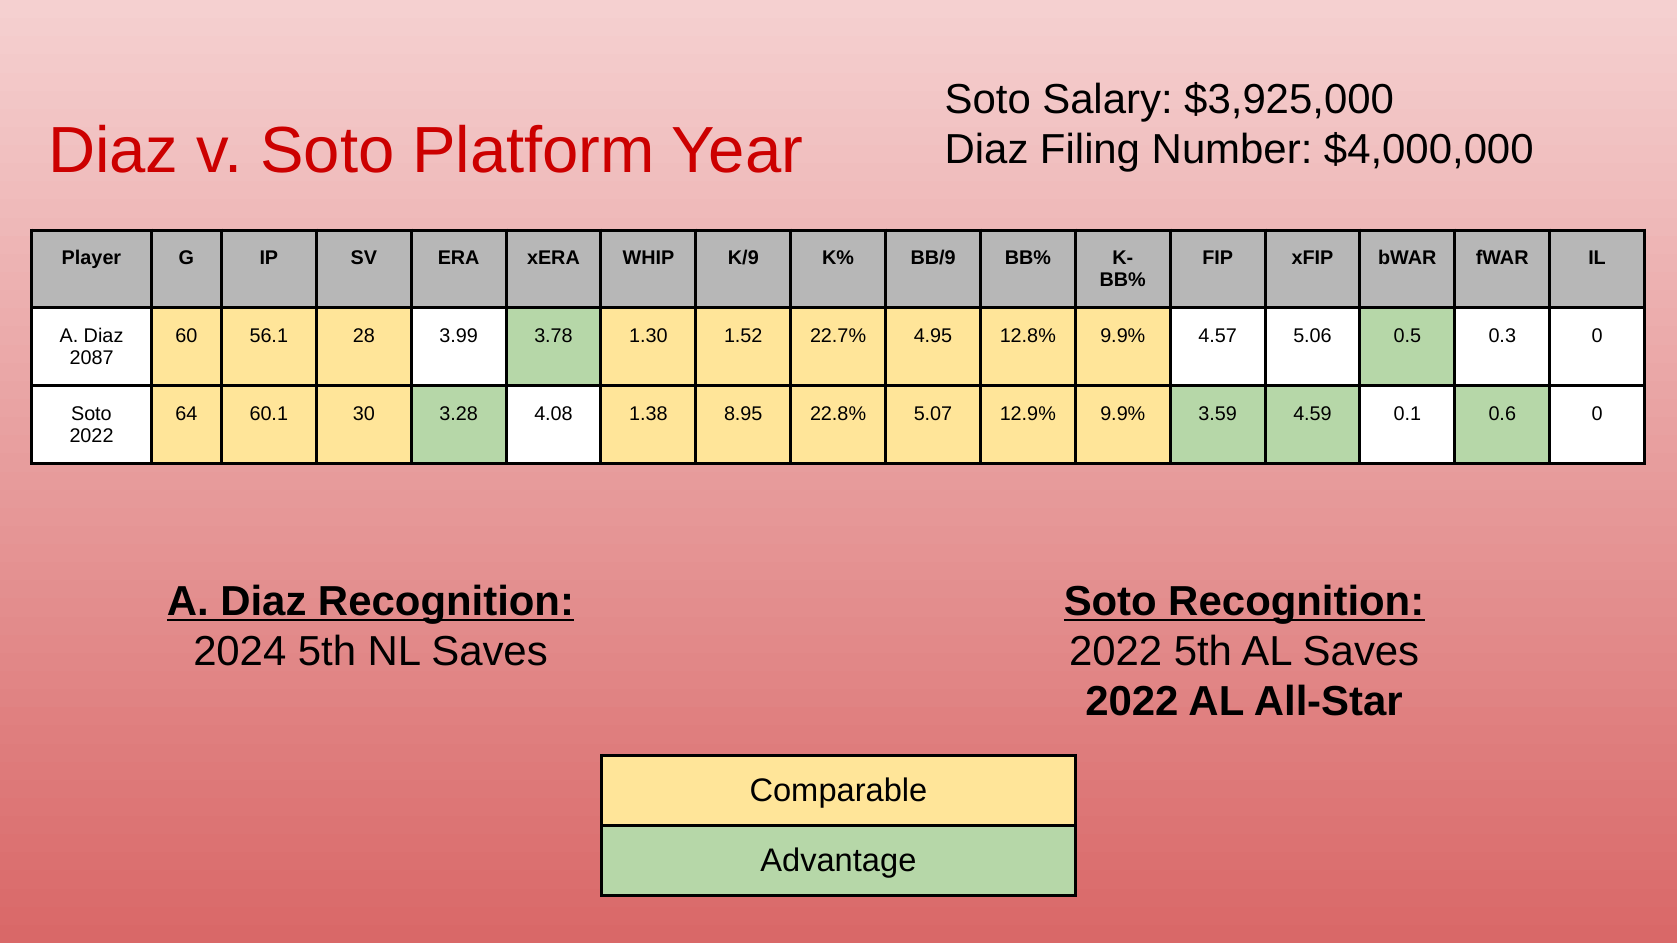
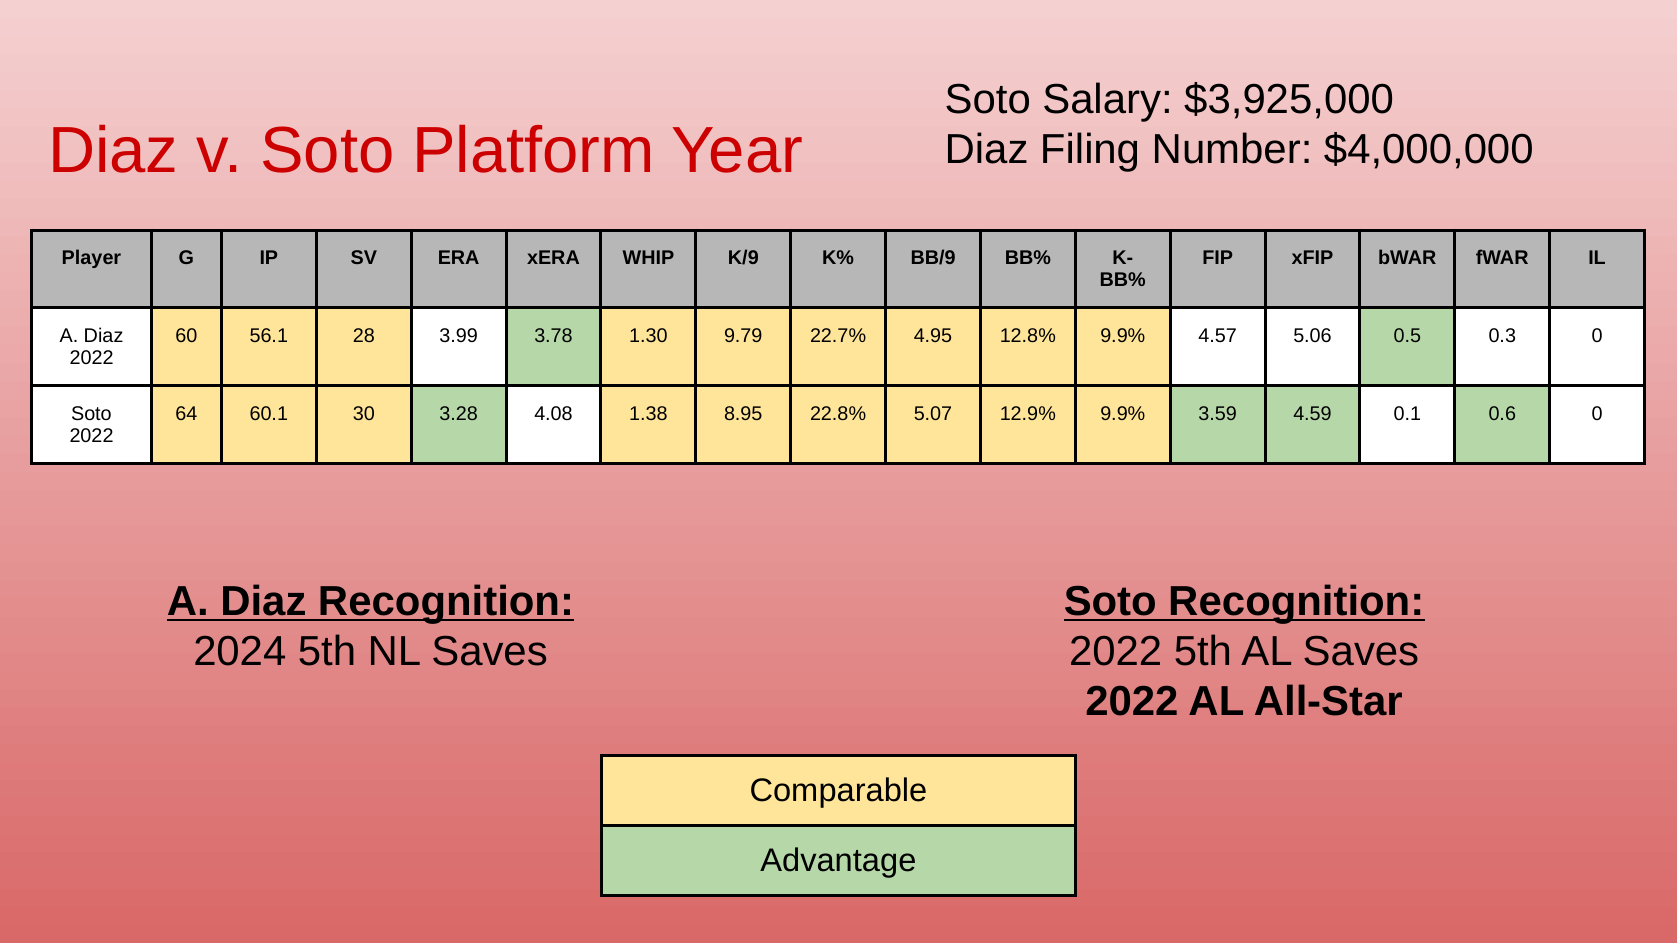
1.52: 1.52 -> 9.79
2087 at (92, 358): 2087 -> 2022
